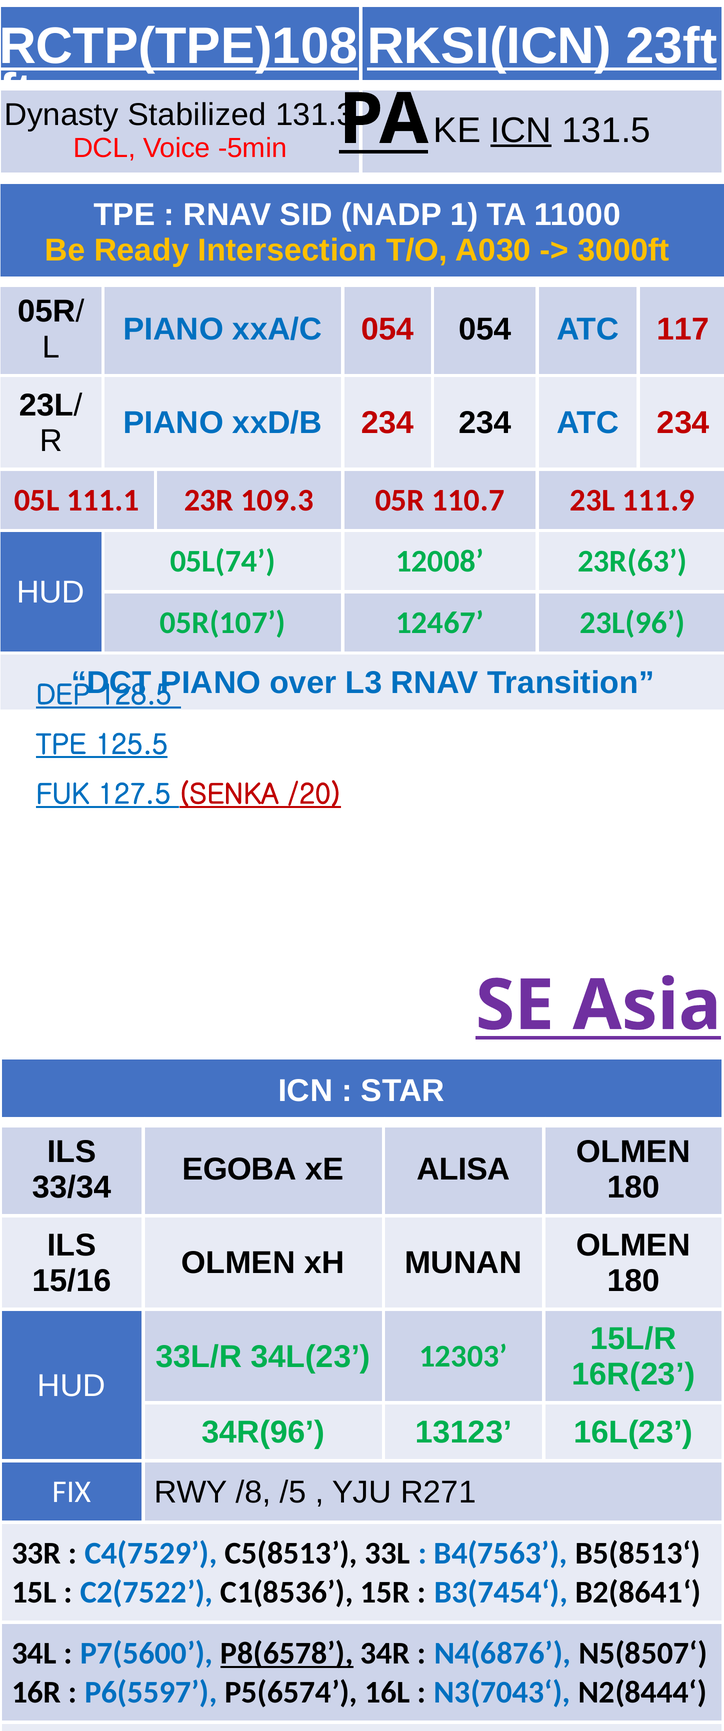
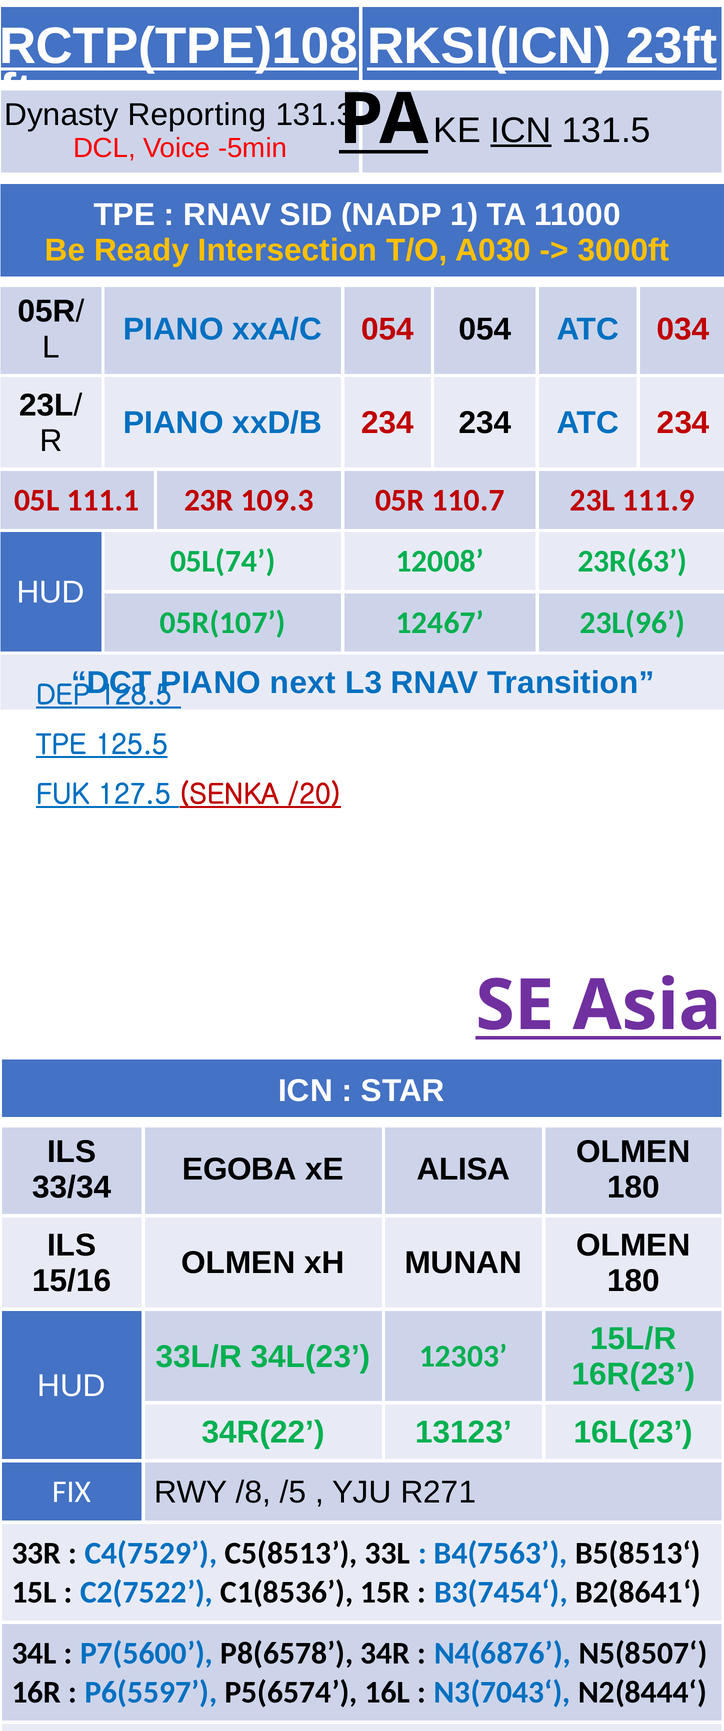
Stabilized: Stabilized -> Reporting
117: 117 -> 034
over: over -> next
34R(96: 34R(96 -> 34R(22
P8(6578 underline: present -> none
